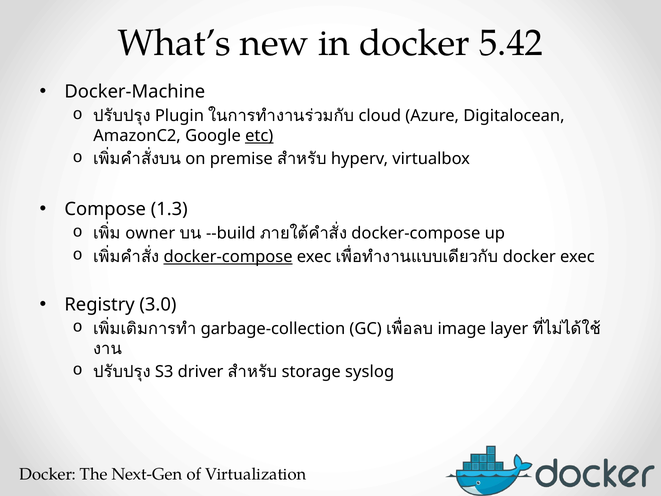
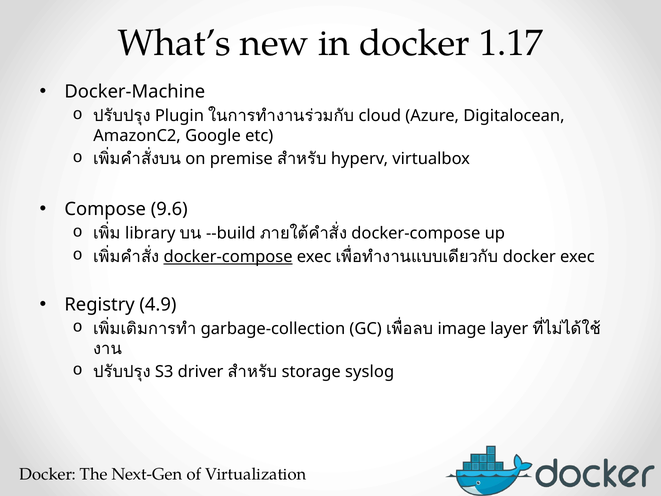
5.42: 5.42 -> 1.17
etc underline: present -> none
1.3: 1.3 -> 9.6
owner: owner -> library
3.0: 3.0 -> 4.9
